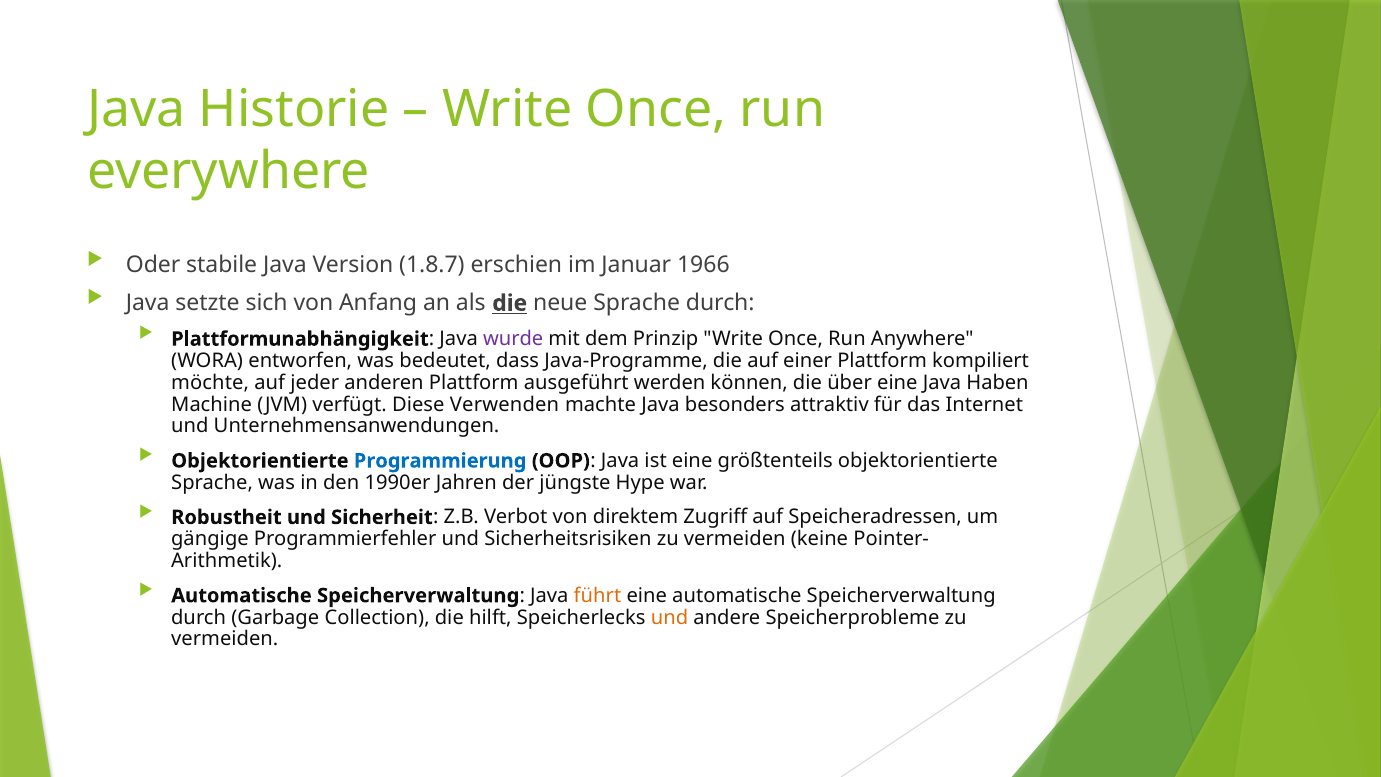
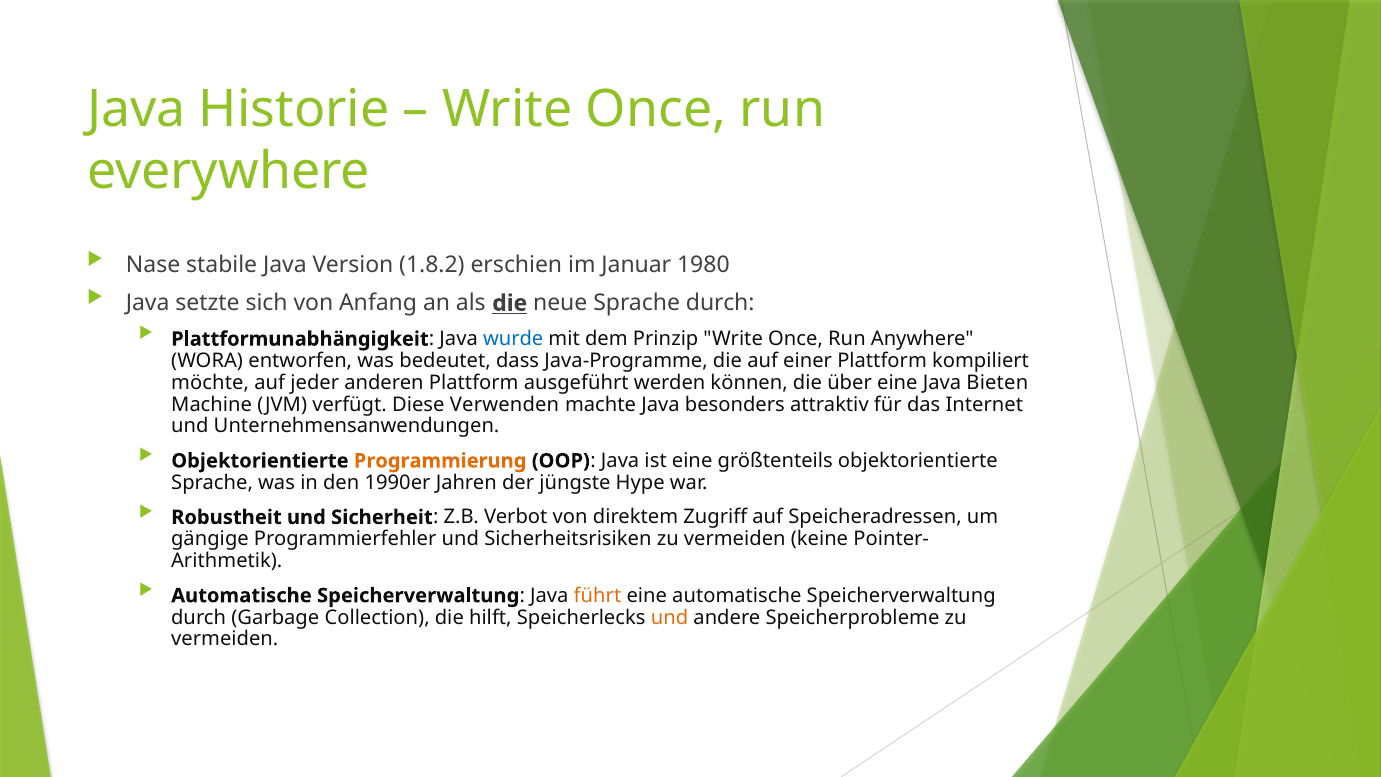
Oder: Oder -> Nase
1.8.7: 1.8.7 -> 1.8.2
1966: 1966 -> 1980
wurde colour: purple -> blue
Haben: Haben -> Bieten
Programmierung colour: blue -> orange
